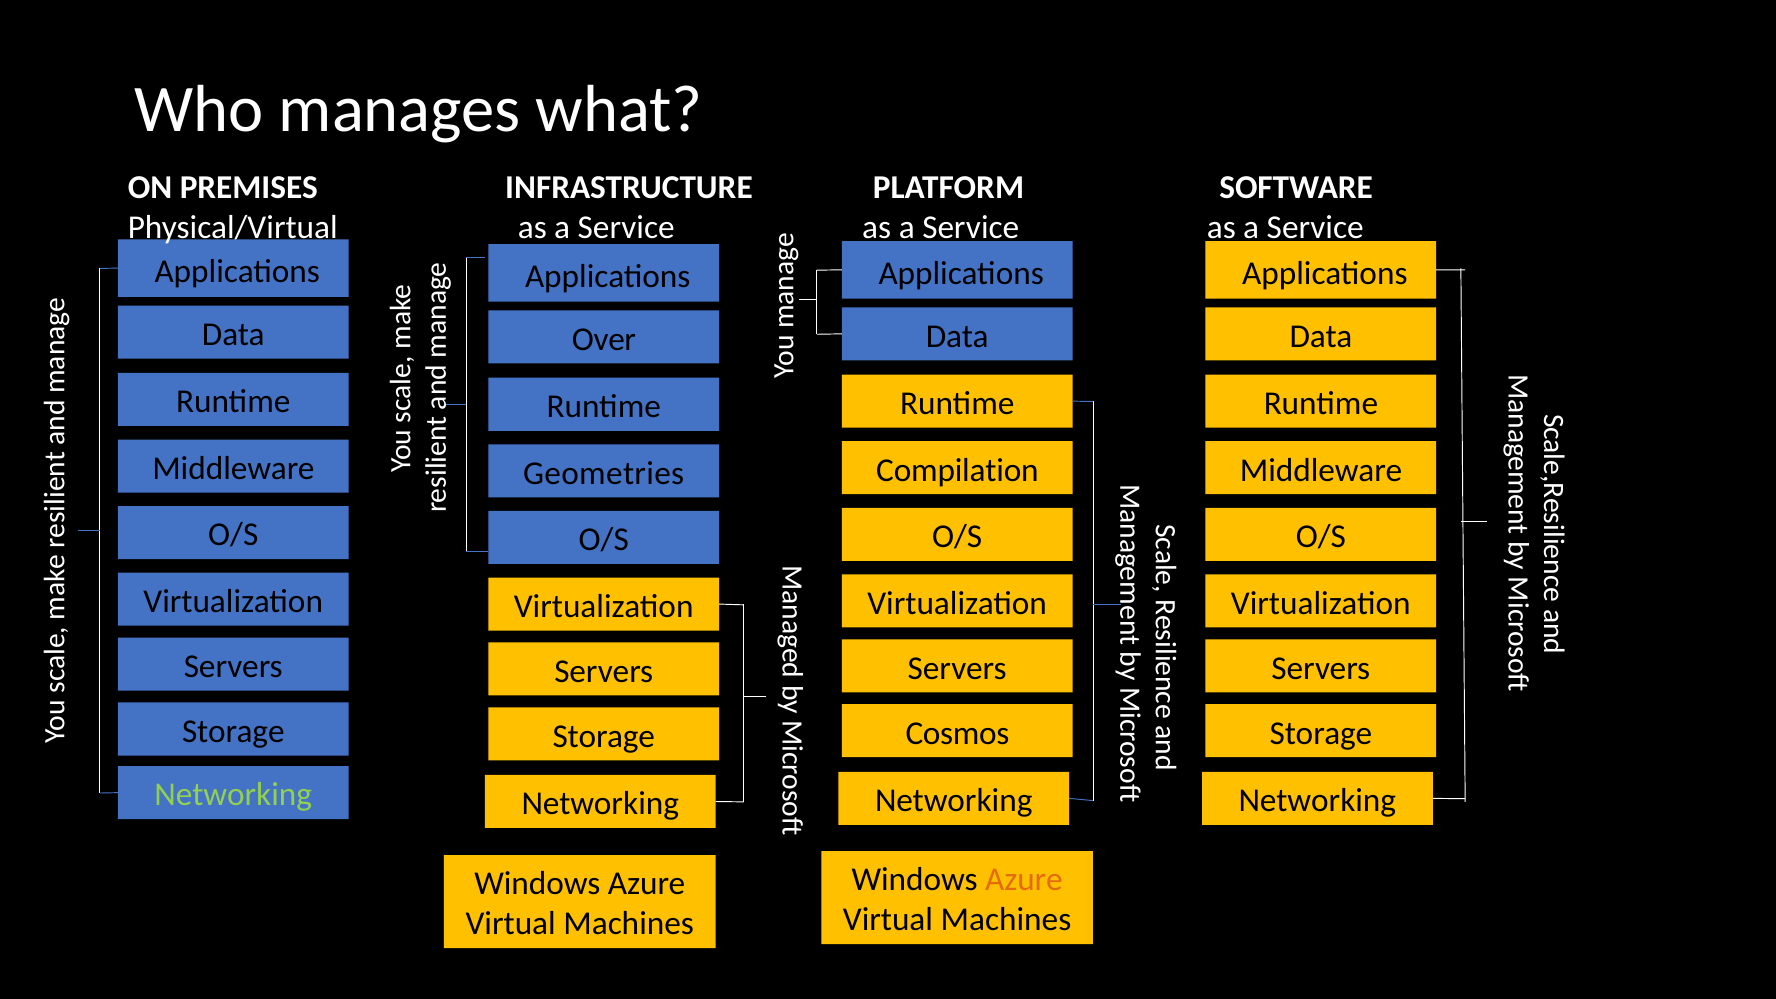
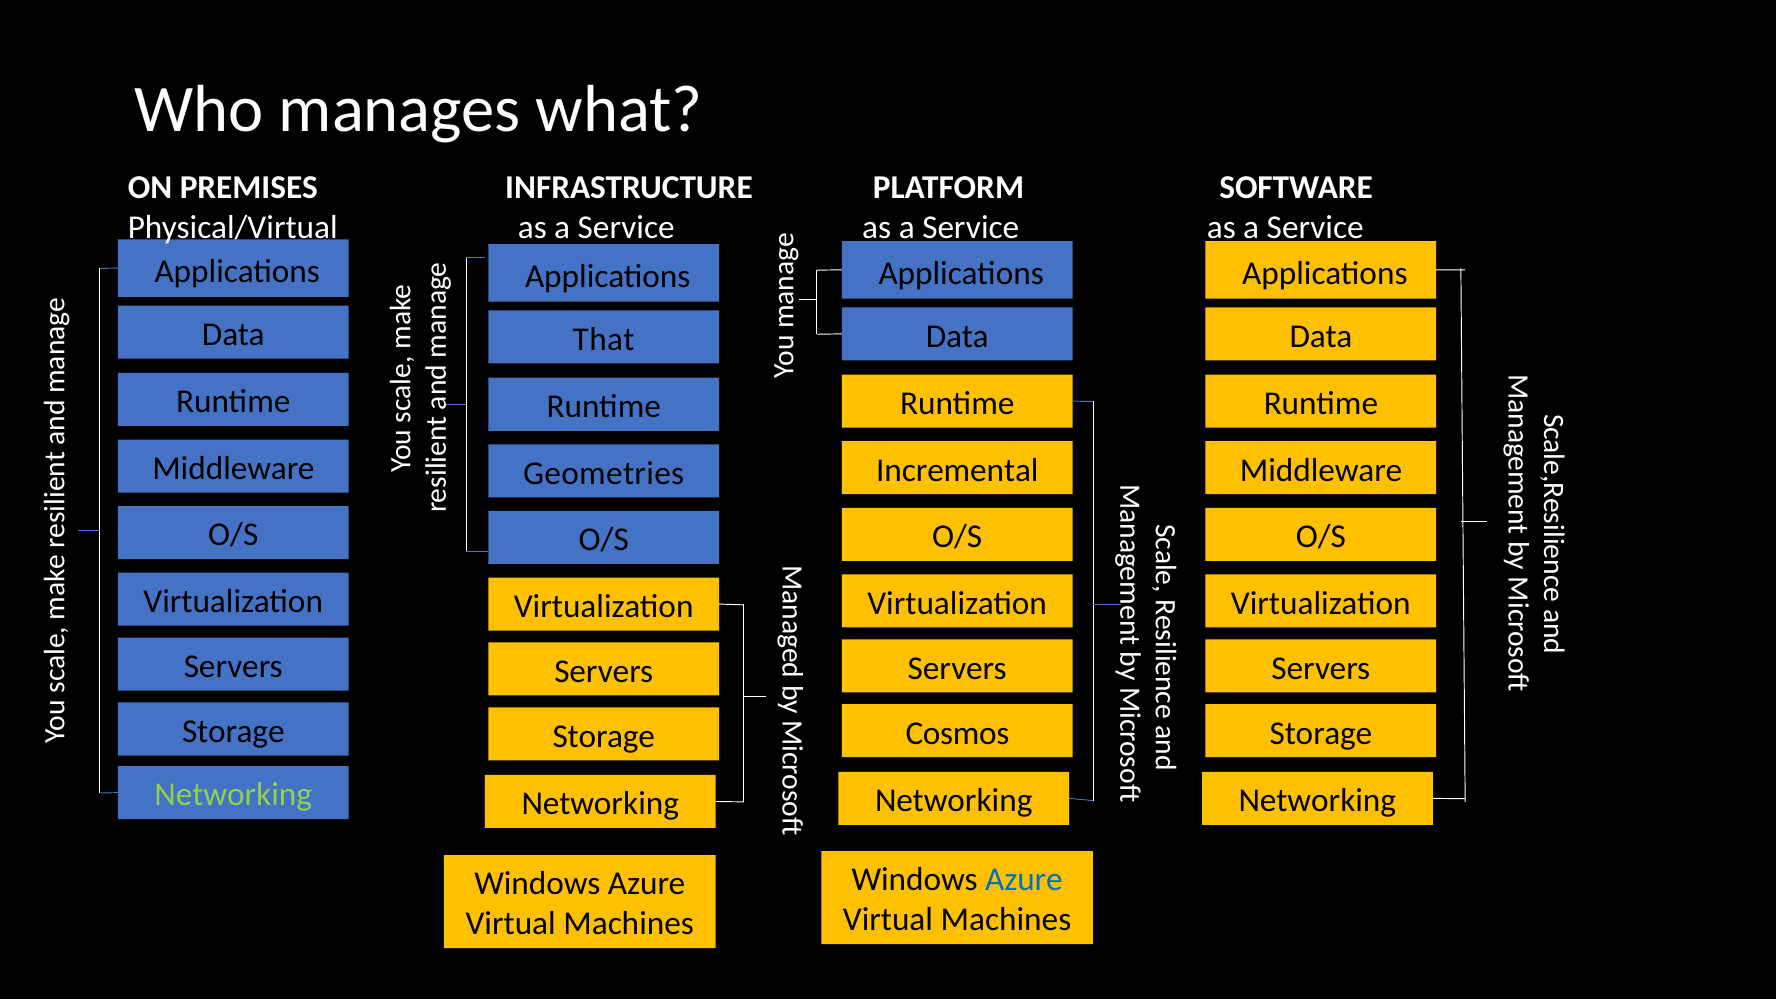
Over: Over -> That
Compilation: Compilation -> Incremental
Azure at (1024, 880) colour: orange -> blue
